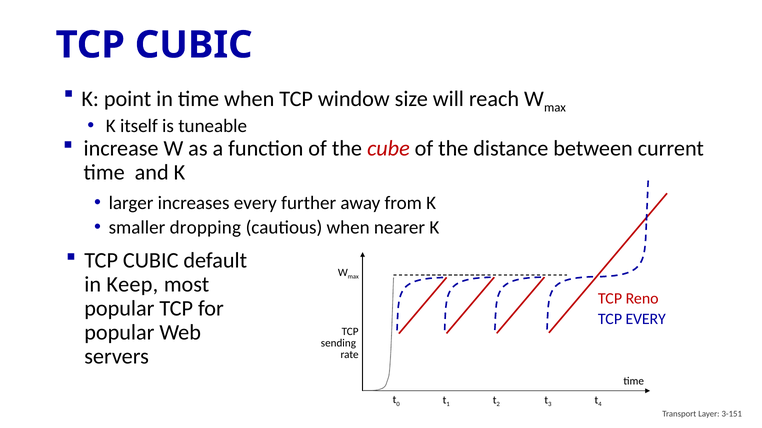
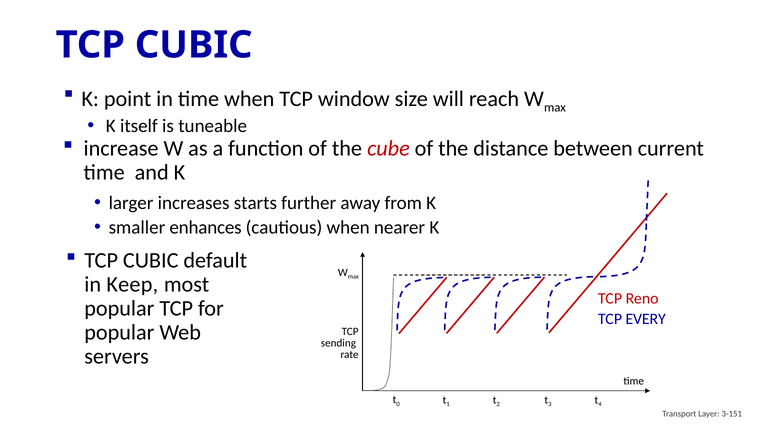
increases every: every -> starts
dropping: dropping -> enhances
